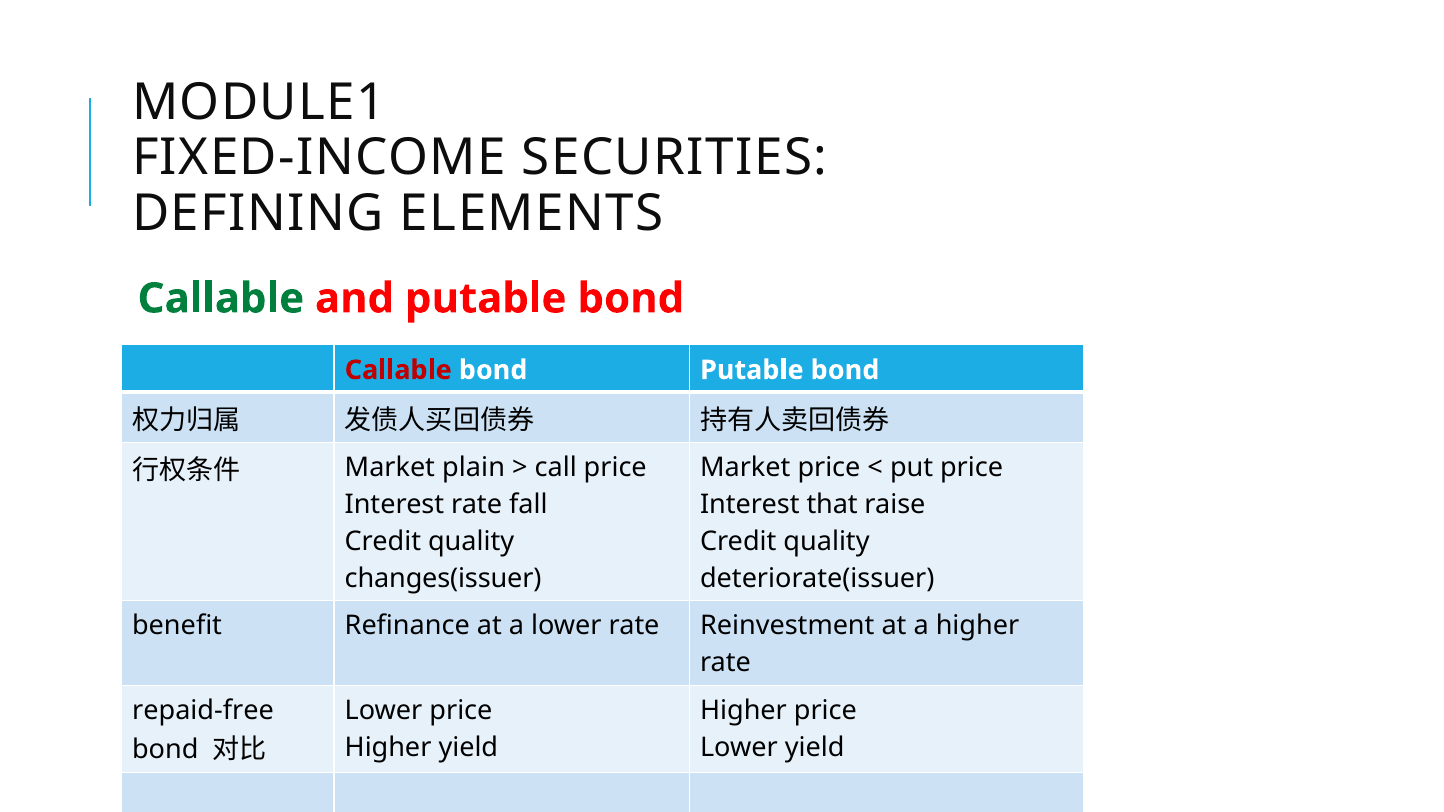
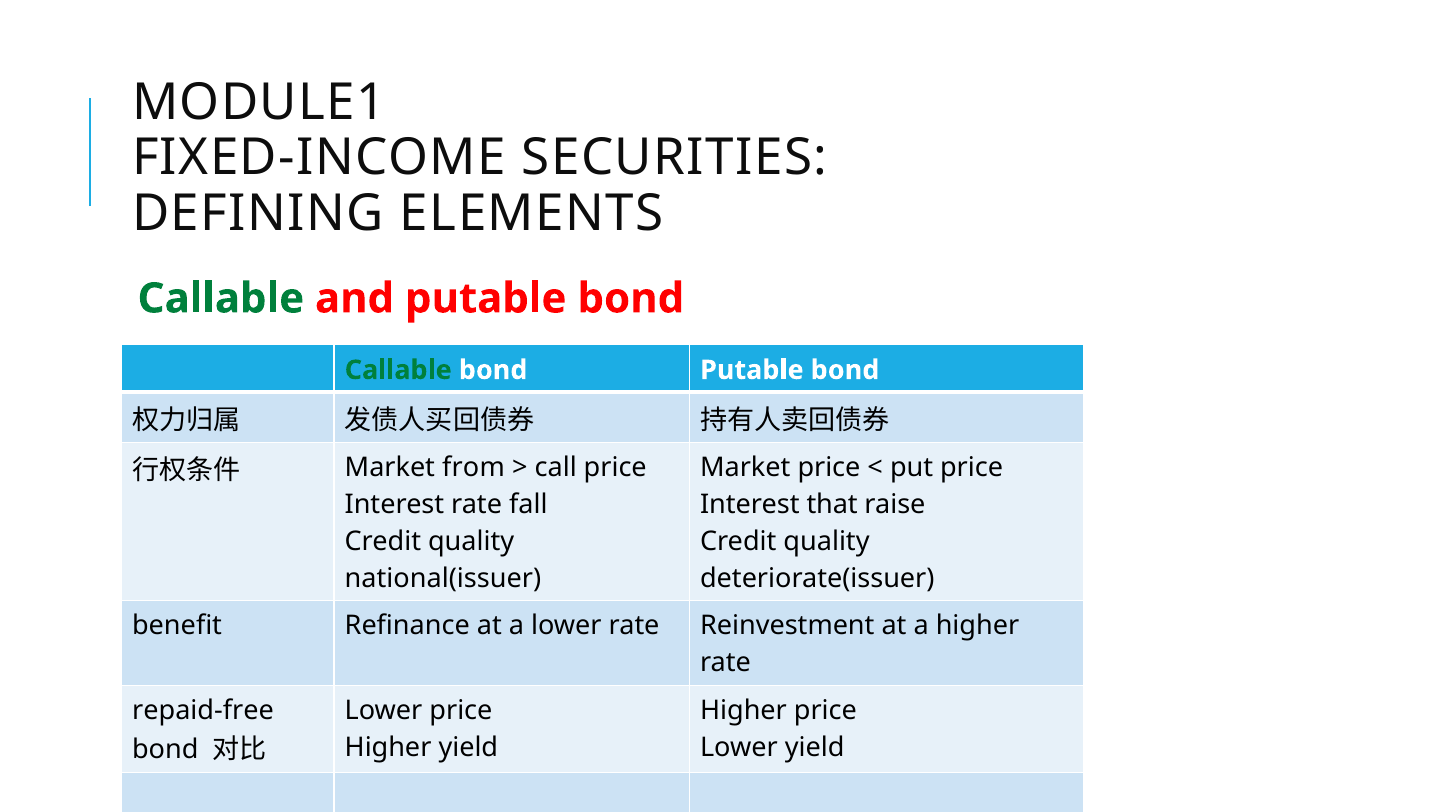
Callable at (398, 370) colour: red -> green
plain: plain -> from
changes(issuer: changes(issuer -> national(issuer
